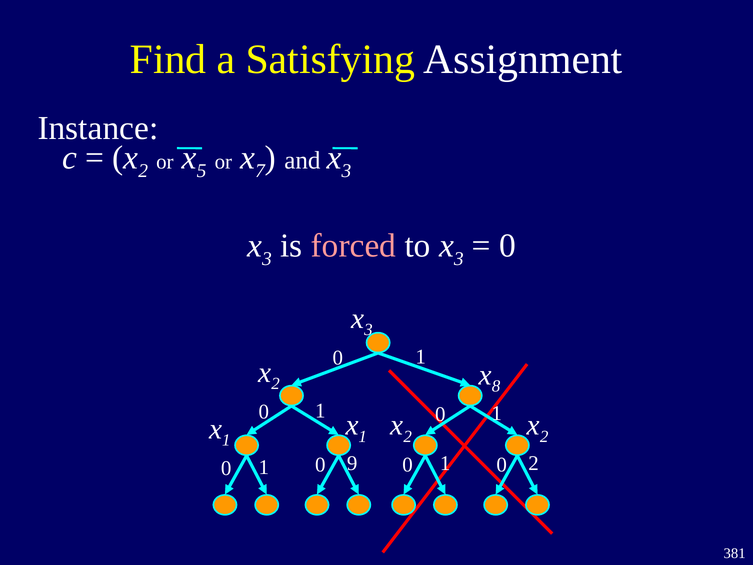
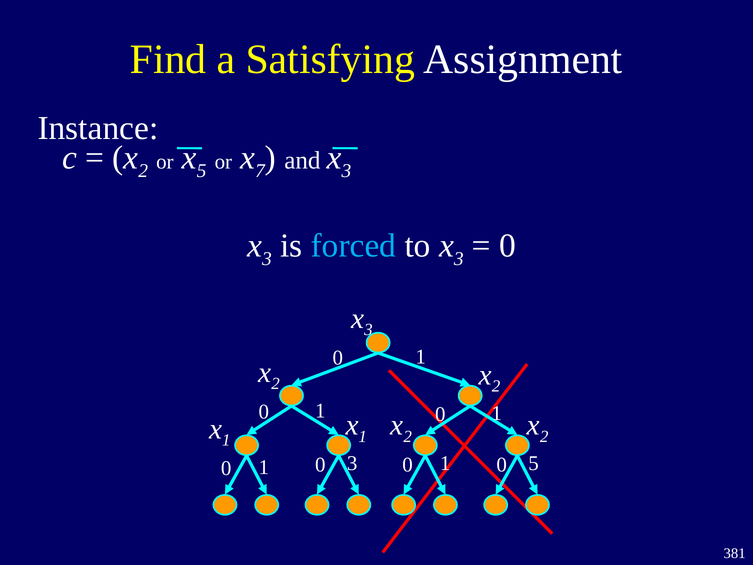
forced colour: pink -> light blue
8 at (496, 386): 8 -> 2
0 9: 9 -> 3
0 2: 2 -> 5
